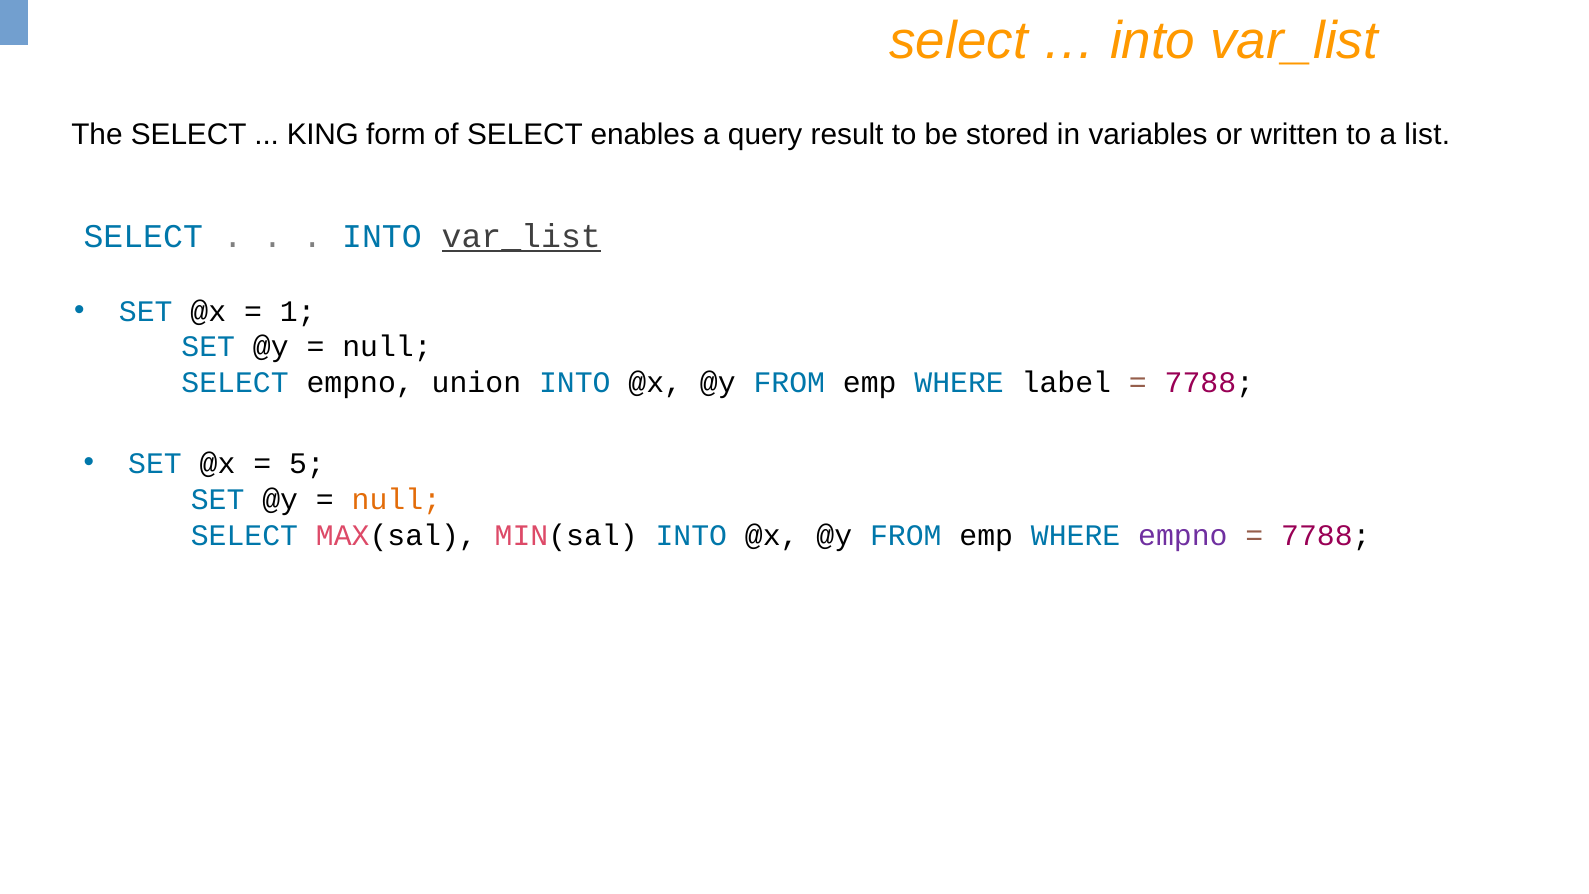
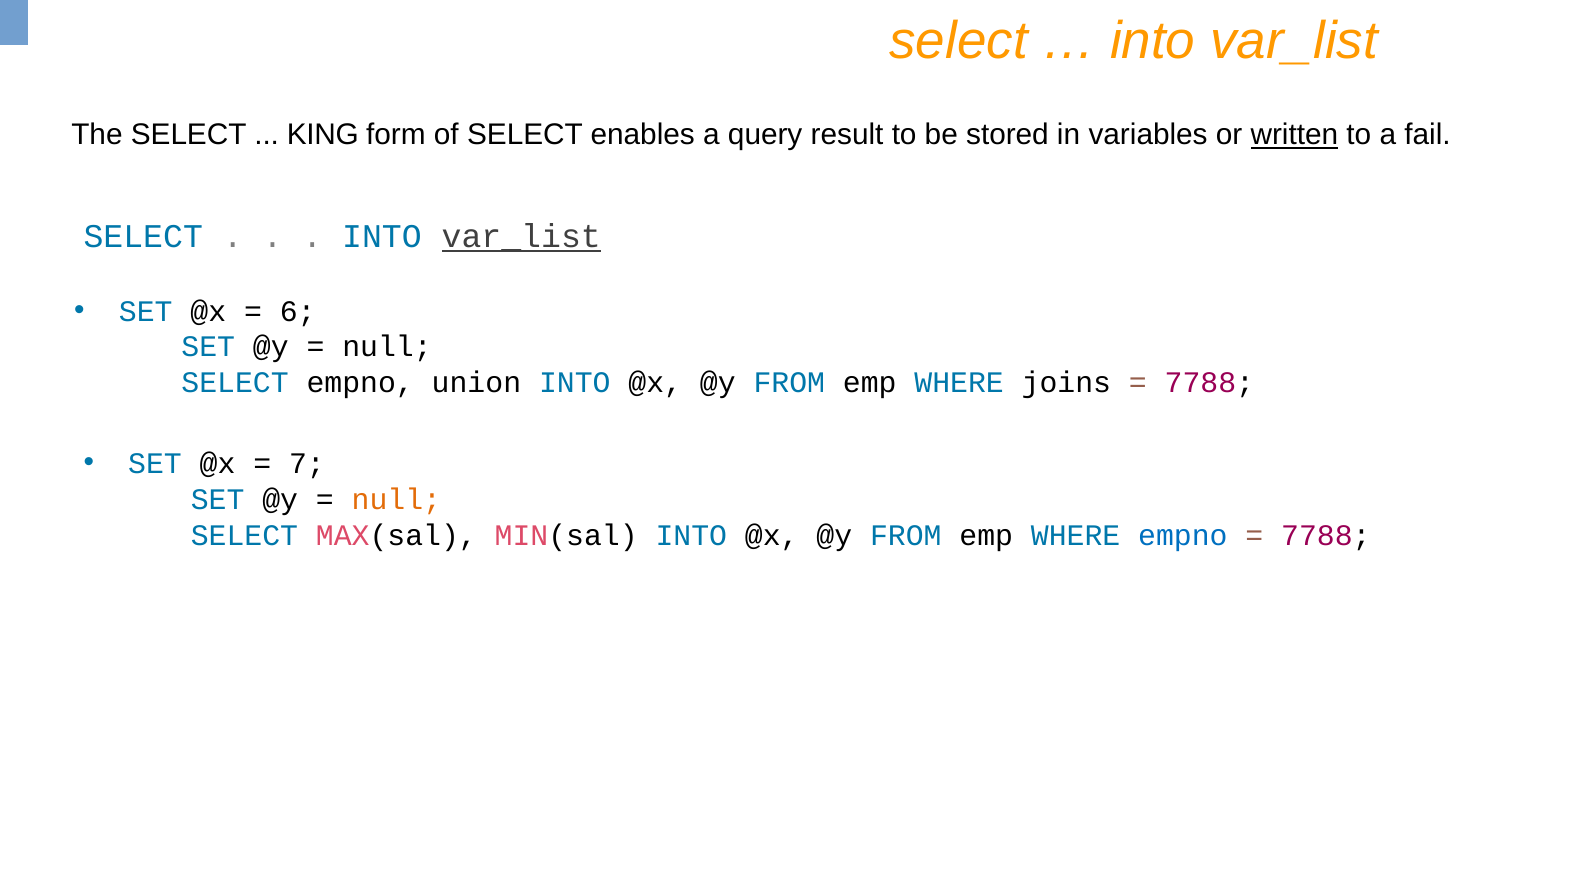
written underline: none -> present
list: list -> fail
1: 1 -> 6
label: label -> joins
5: 5 -> 7
empno at (1183, 535) colour: purple -> blue
